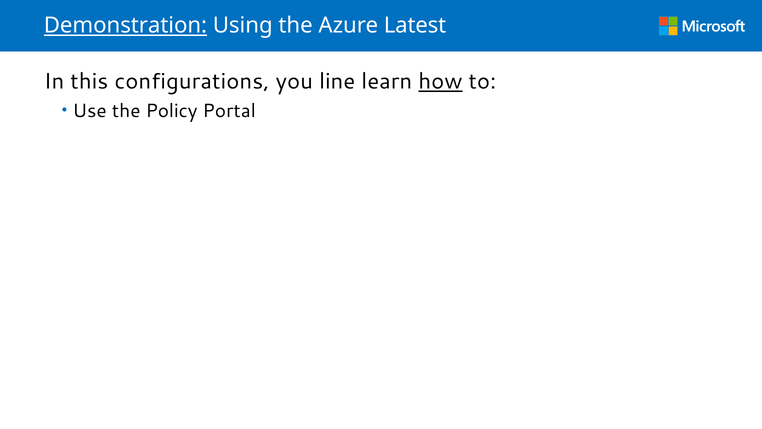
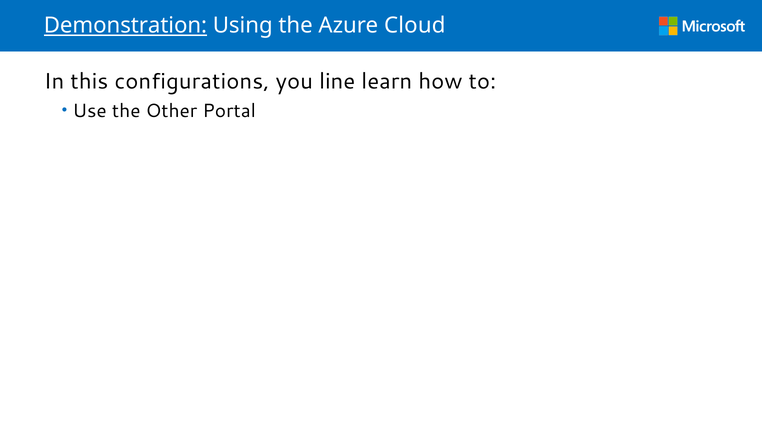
Latest: Latest -> Cloud
how underline: present -> none
Policy: Policy -> Other
